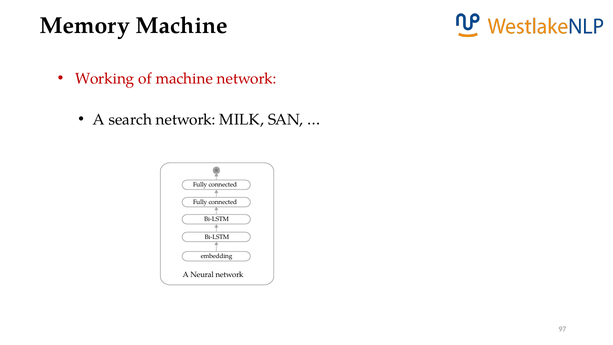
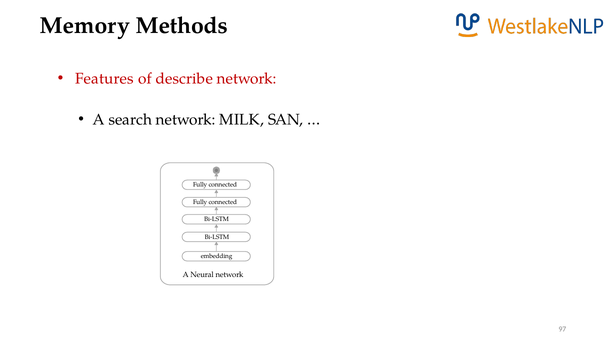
Memory Machine: Machine -> Methods
Working: Working -> Features
of machine: machine -> describe
